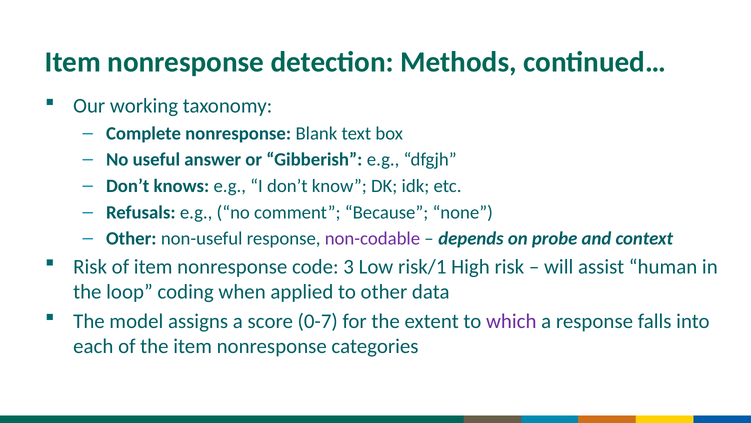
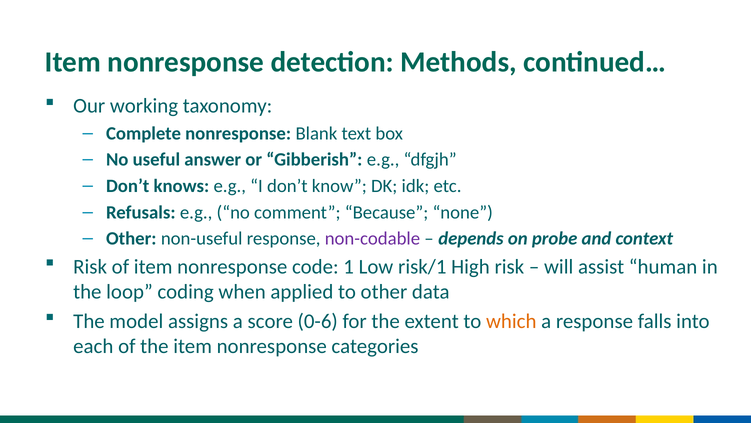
3: 3 -> 1
0-7: 0-7 -> 0-6
which colour: purple -> orange
